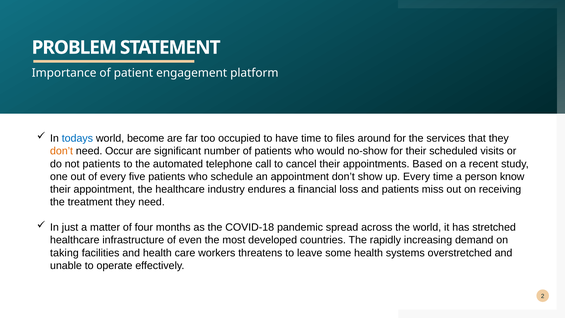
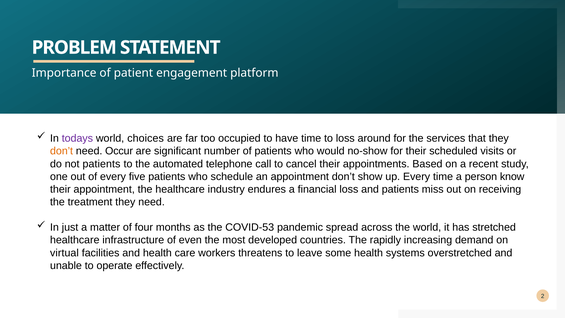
todays colour: blue -> purple
become: become -> choices
to files: files -> loss
COVID-18: COVID-18 -> COVID-53
taking: taking -> virtual
